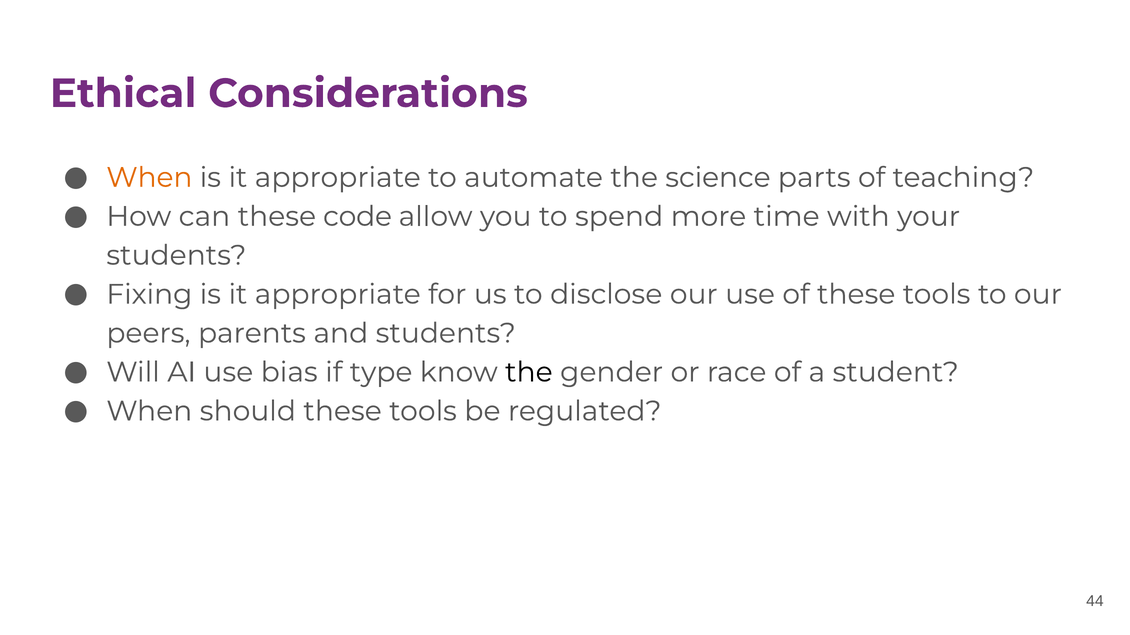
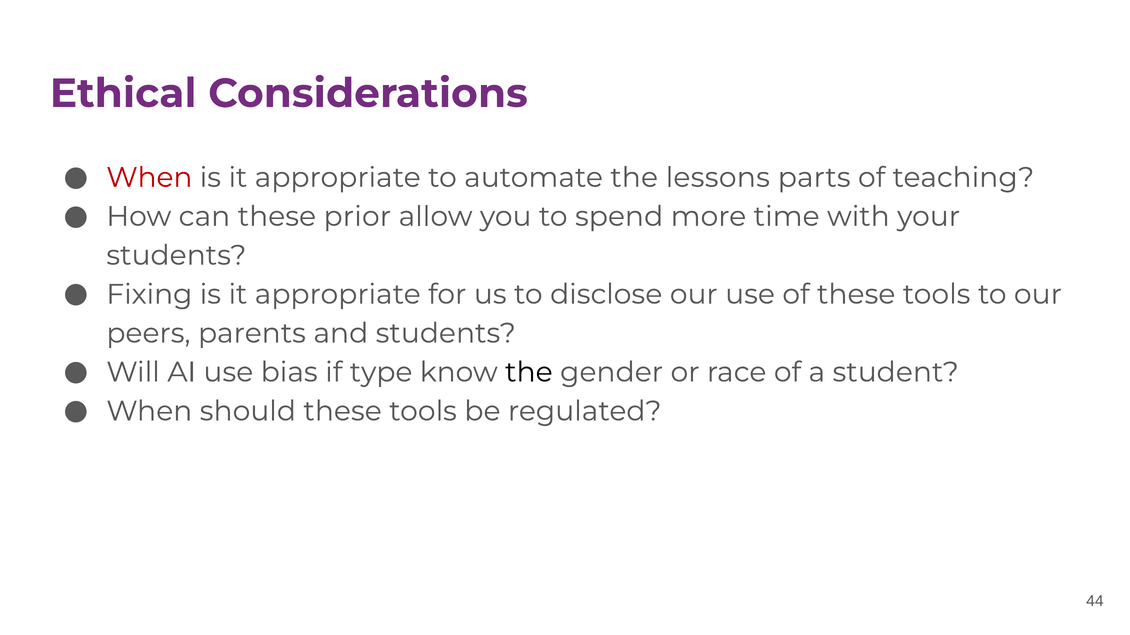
When at (149, 178) colour: orange -> red
science: science -> lessons
code: code -> prior
